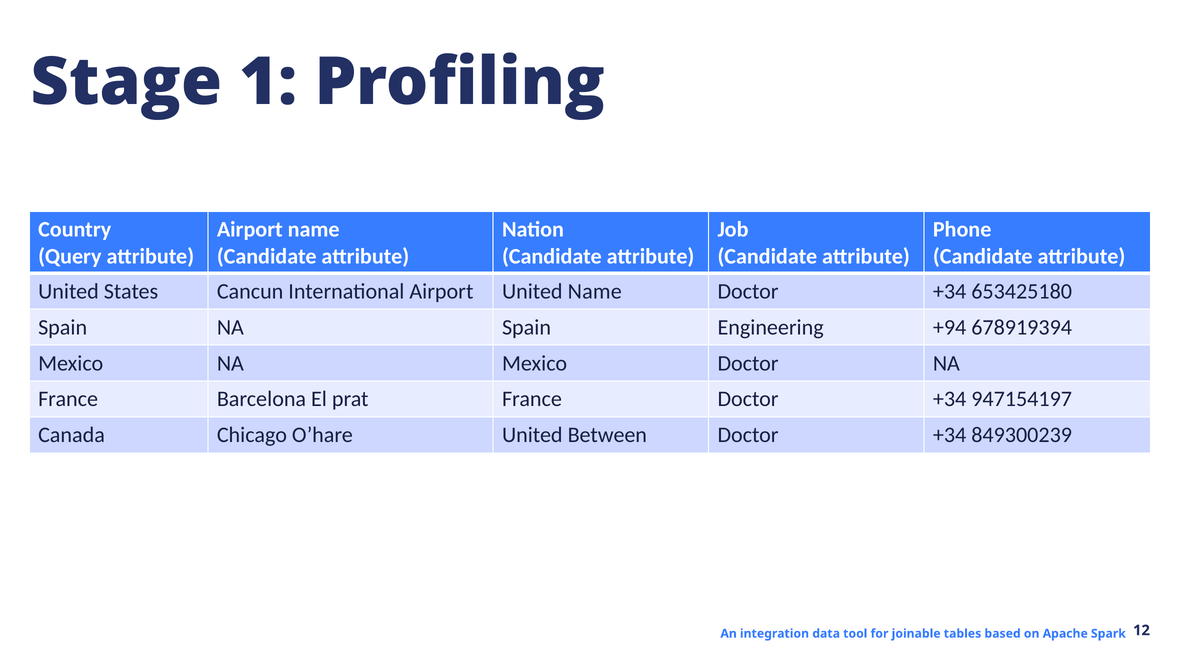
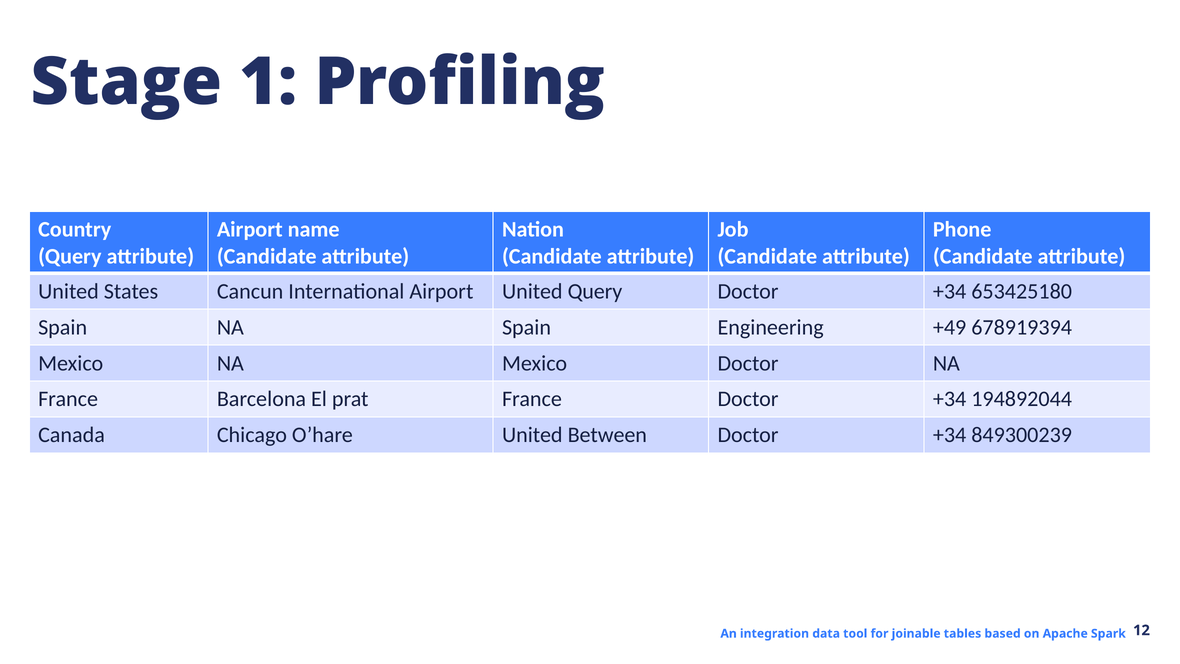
United Name: Name -> Query
+94: +94 -> +49
947154197: 947154197 -> 194892044
